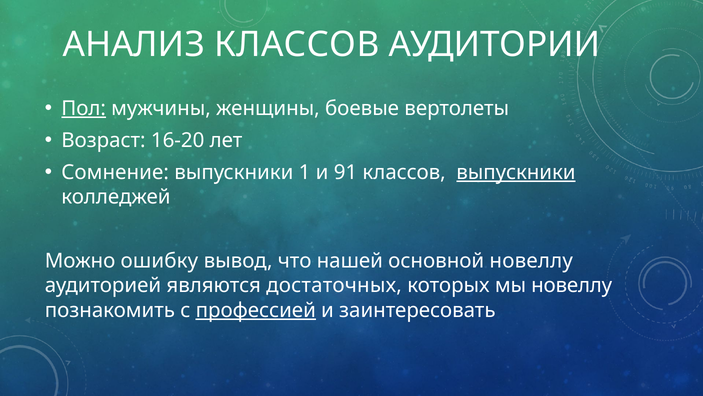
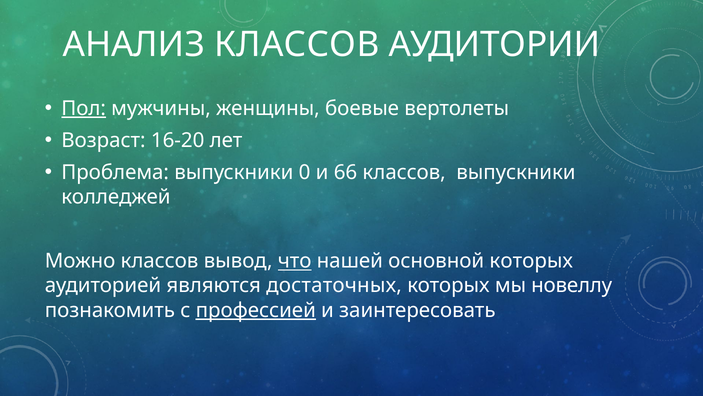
Сомнение: Сомнение -> Проблема
1: 1 -> 0
91: 91 -> 66
выпускники at (516, 172) underline: present -> none
Можно ошибку: ошибку -> классов
что underline: none -> present
основной новеллу: новеллу -> которых
